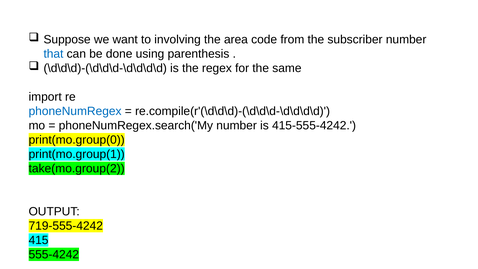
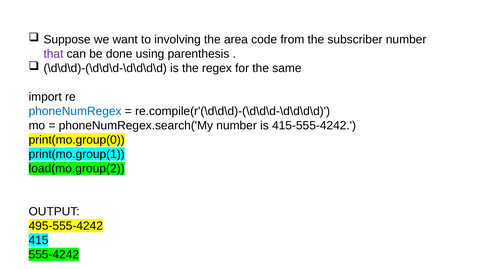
that colour: blue -> purple
take(mo.group(2: take(mo.group(2 -> load(mo.group(2
719-555-4242: 719-555-4242 -> 495-555-4242
